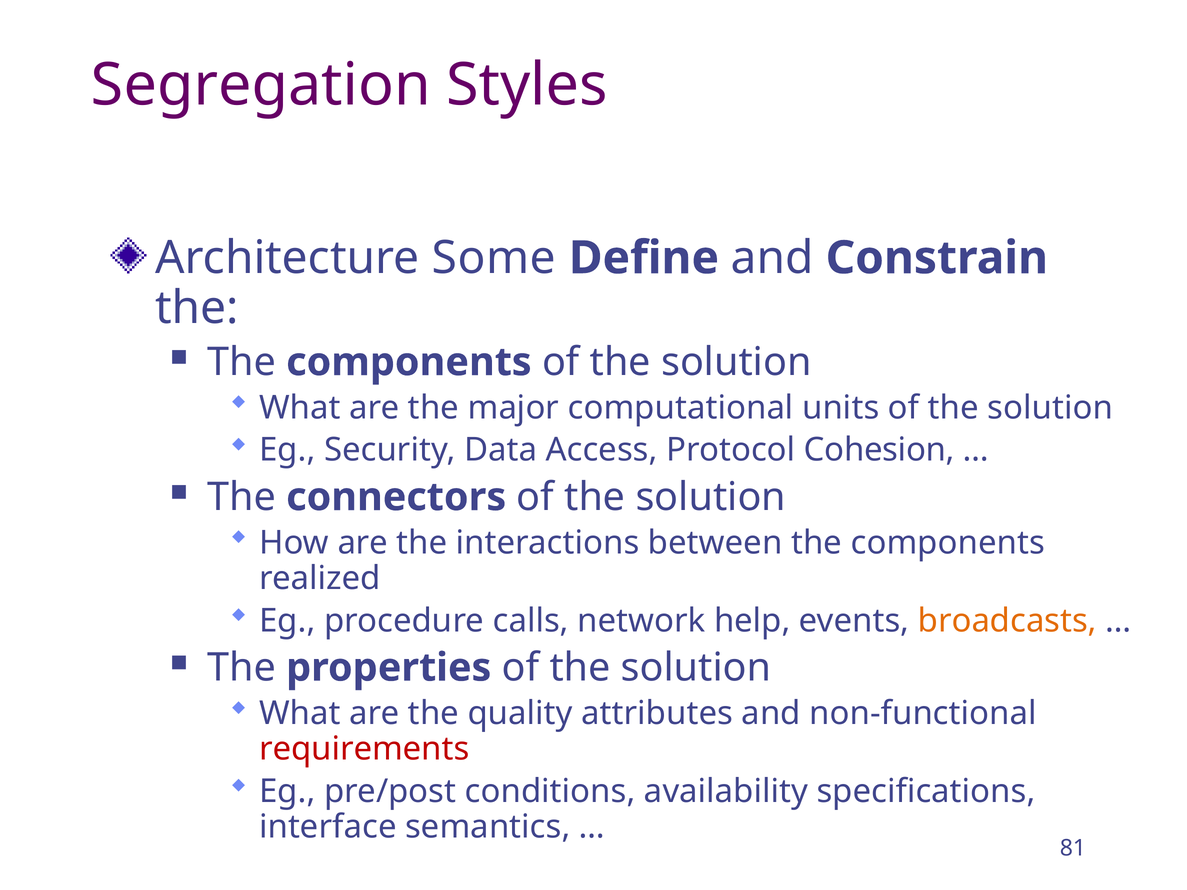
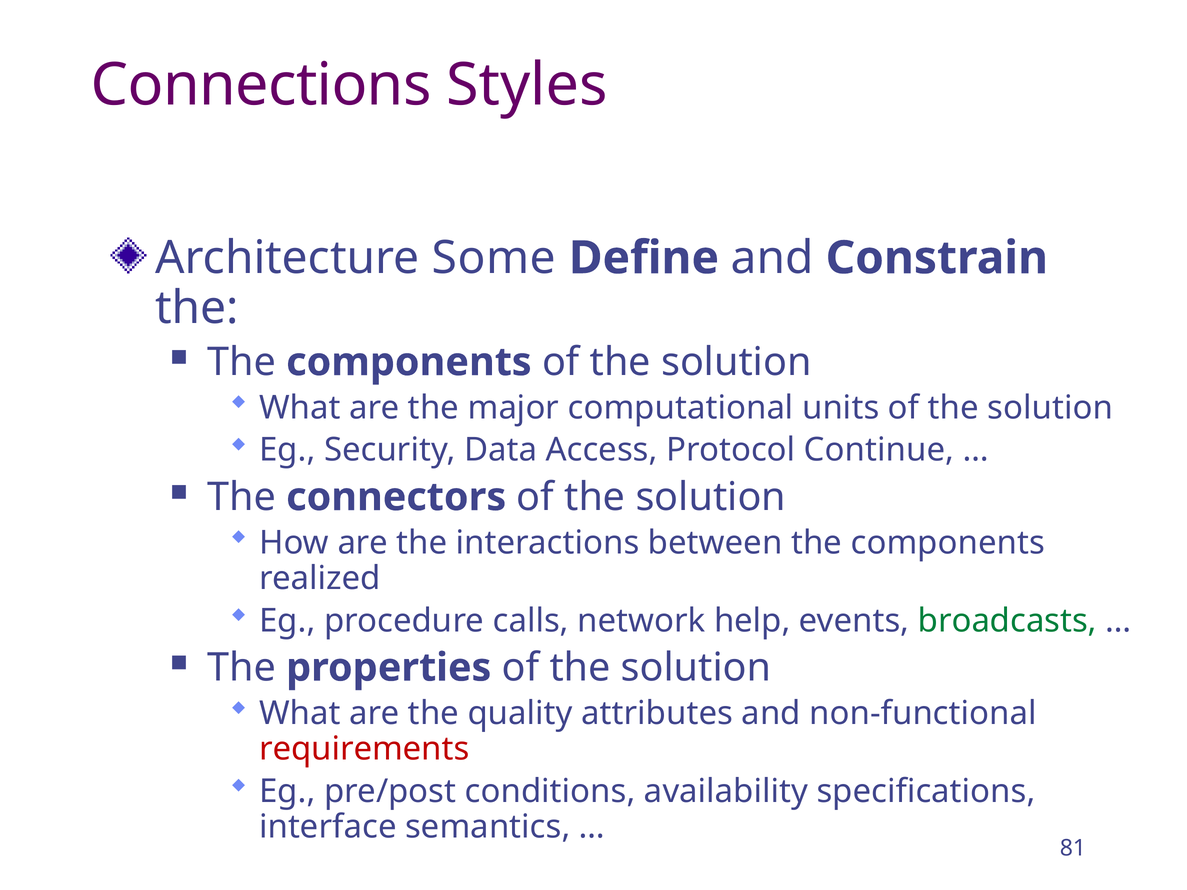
Segregation: Segregation -> Connections
Cohesion: Cohesion -> Continue
broadcasts colour: orange -> green
